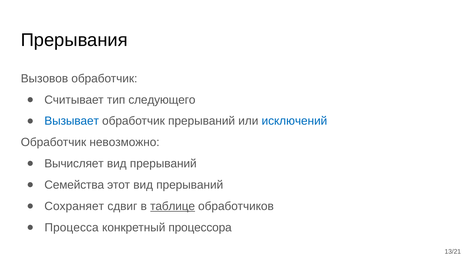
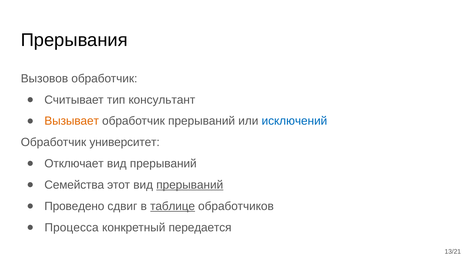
следующего: следующего -> консультант
Вызывает colour: blue -> orange
невозможно: невозможно -> университет
Вычисляет: Вычисляет -> Отключает
прерываний at (190, 185) underline: none -> present
Сохраняет: Сохраняет -> Проведено
процессора: процессора -> передается
